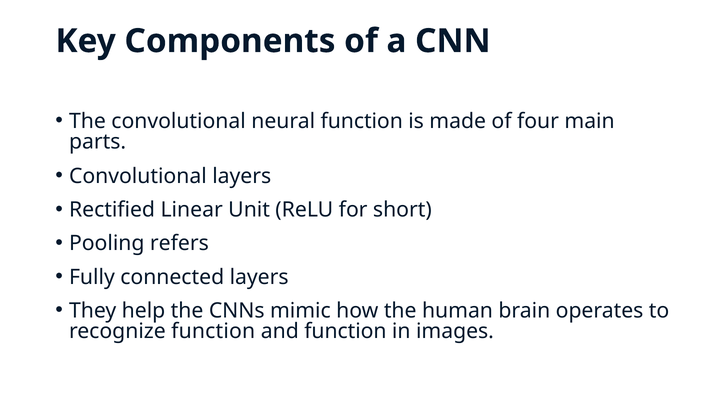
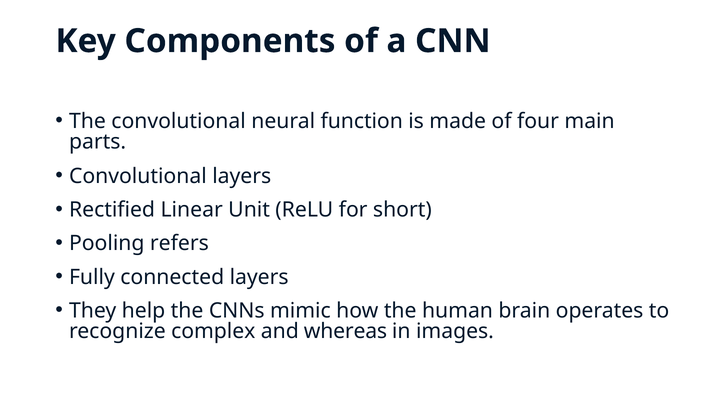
recognize function: function -> complex
and function: function -> whereas
